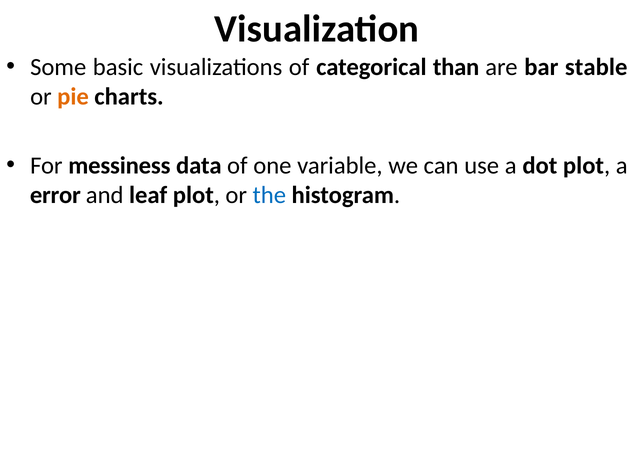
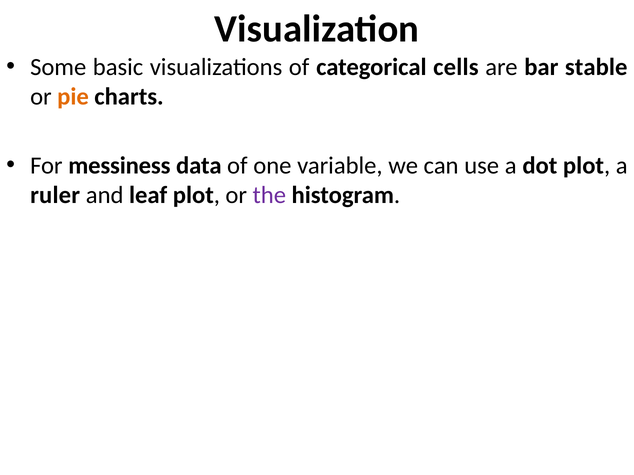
than: than -> cells
error: error -> ruler
the colour: blue -> purple
